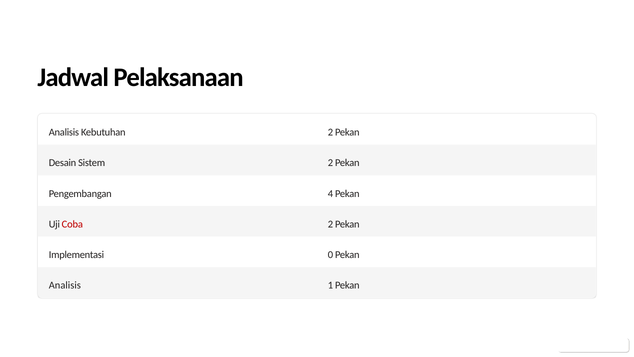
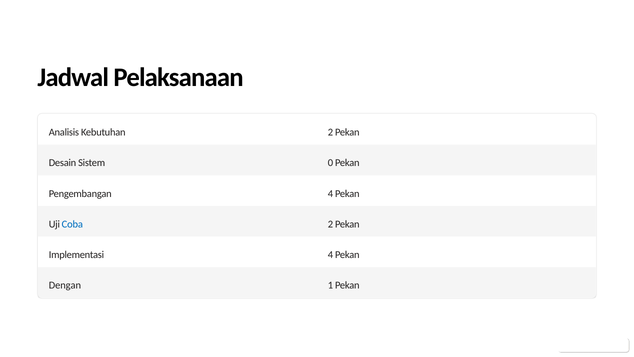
Sistem 2: 2 -> 0
Coba colour: red -> blue
Implementasi 0: 0 -> 4
Analisis at (65, 285): Analisis -> Dengan
